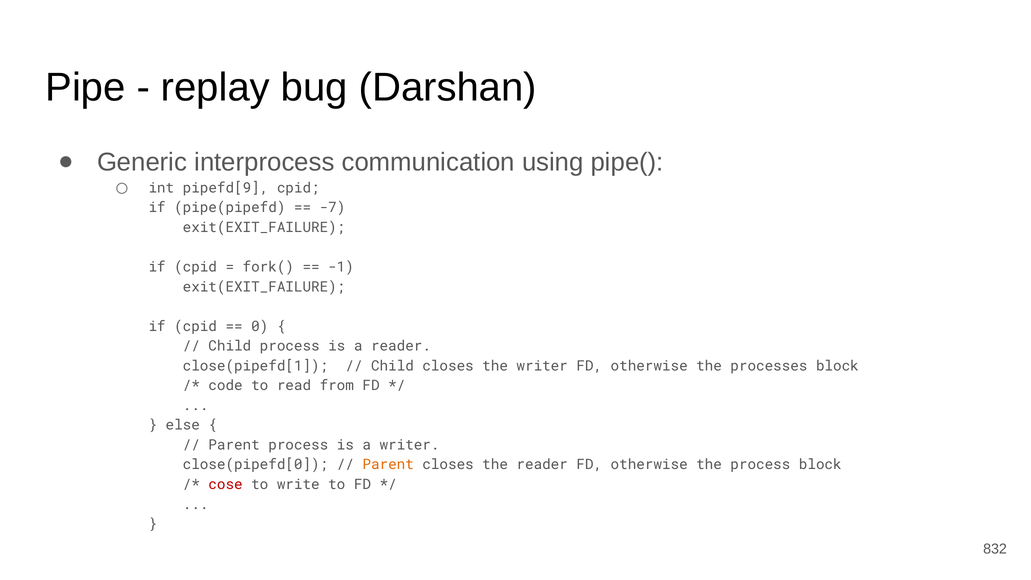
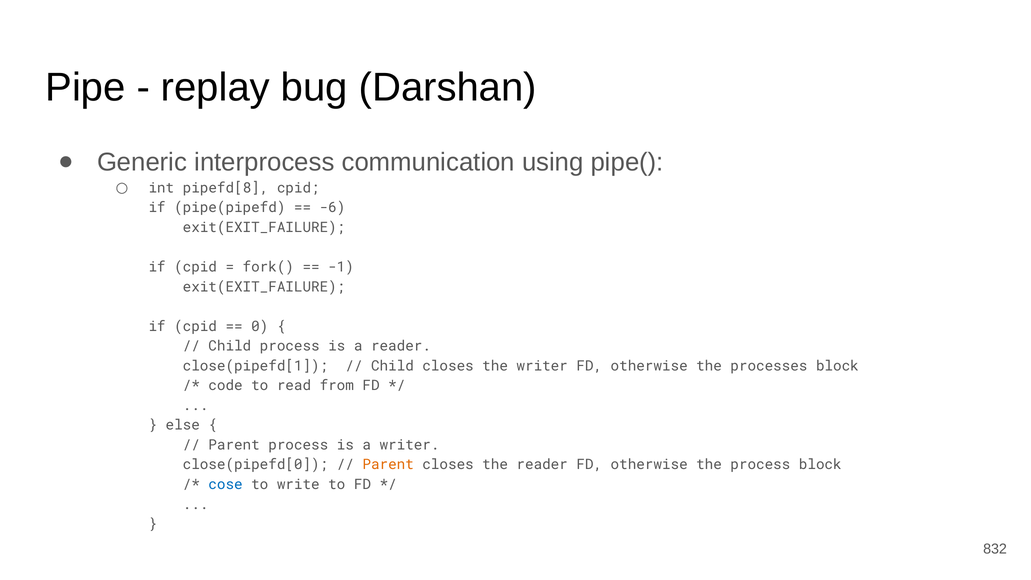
pipefd[9: pipefd[9 -> pipefd[8
-7: -7 -> -6
cose colour: red -> blue
